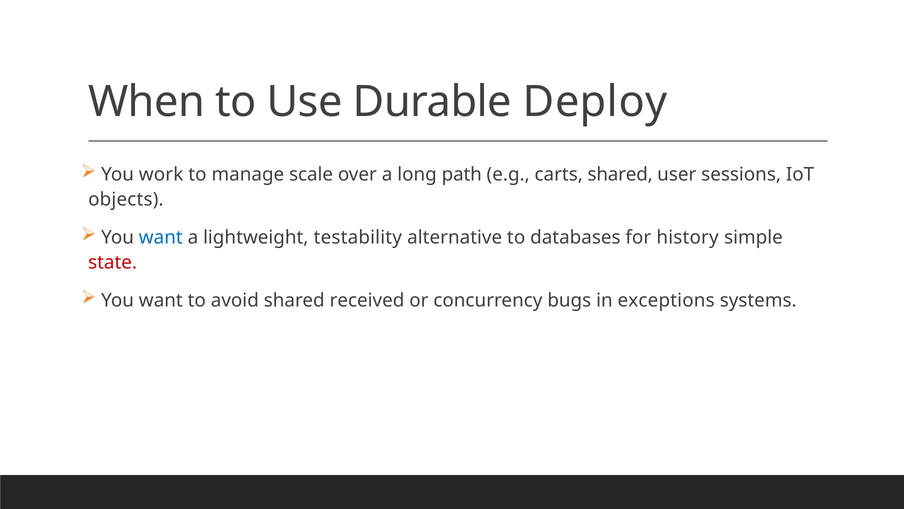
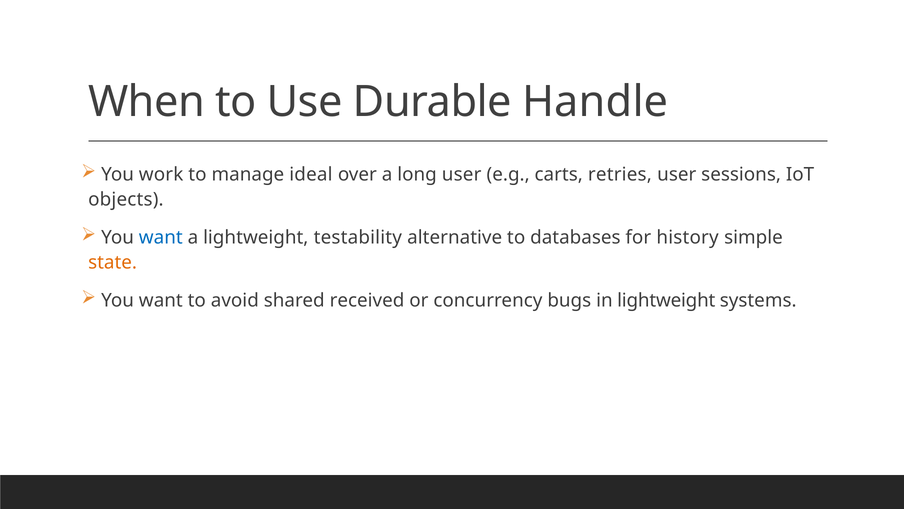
Deploy: Deploy -> Handle
scale: scale -> ideal
long path: path -> user
carts shared: shared -> retries
state colour: red -> orange
in exceptions: exceptions -> lightweight
